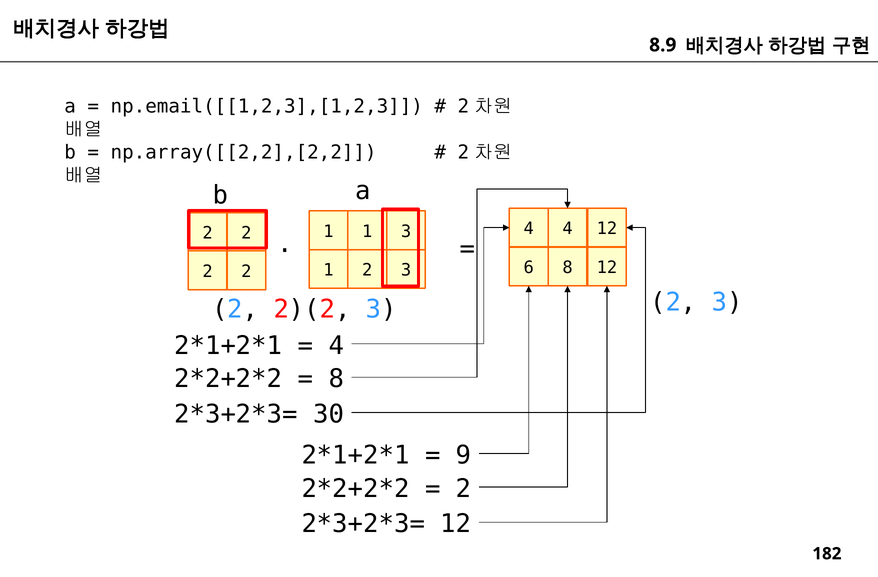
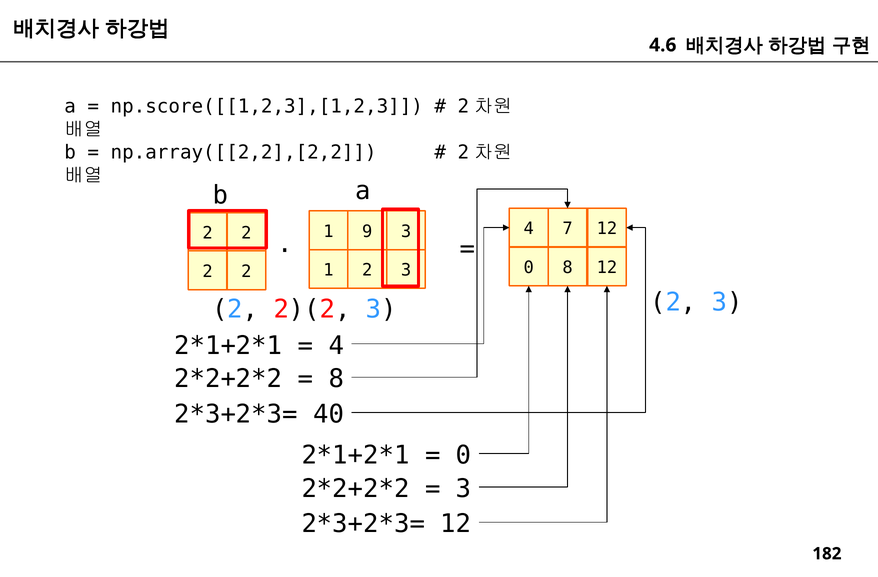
8.9: 8.9 -> 4.6
np.email([[1,2,3],[1,2,3: np.email([[1,2,3],[1,2,3 -> np.score([[1,2,3],[1,2,3
4 4: 4 -> 7
1 at (367, 231): 1 -> 9
2 6: 6 -> 0
30: 30 -> 40
9 at (464, 455): 9 -> 0
2 at (464, 488): 2 -> 3
